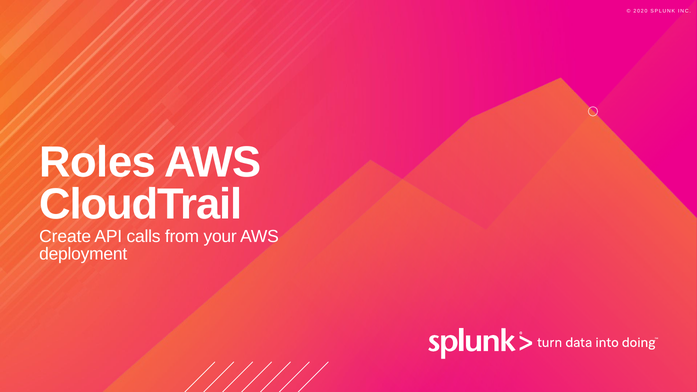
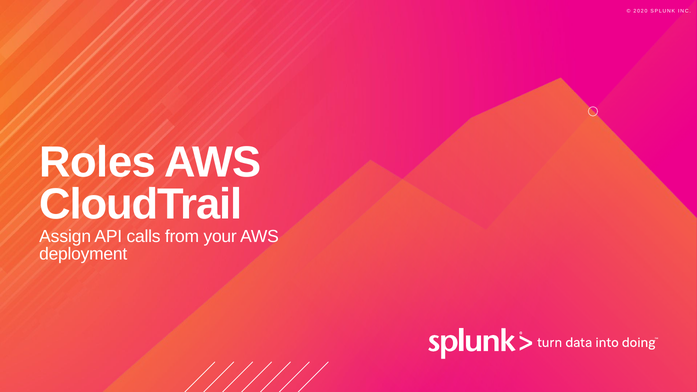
Create: Create -> Assign
